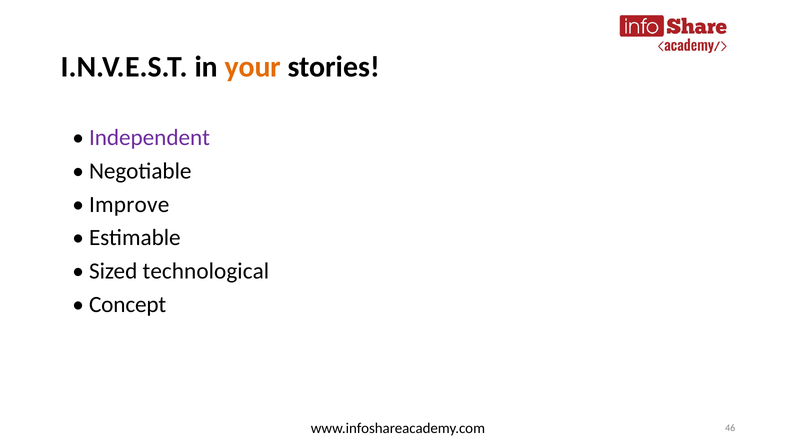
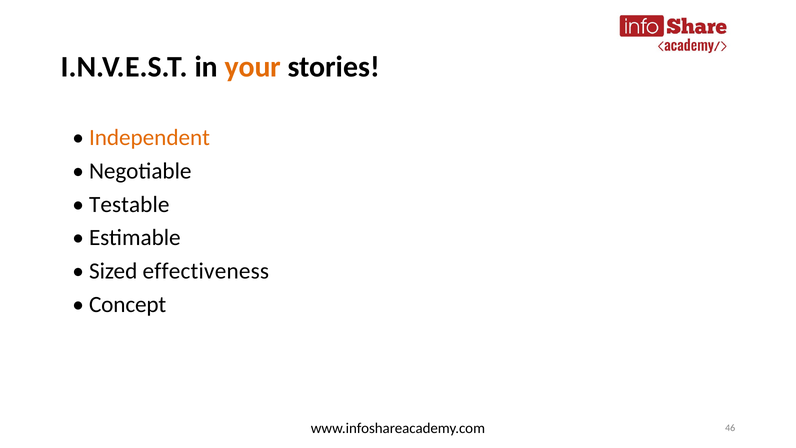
Independent colour: purple -> orange
Improve: Improve -> Testable
technological: technological -> effectiveness
